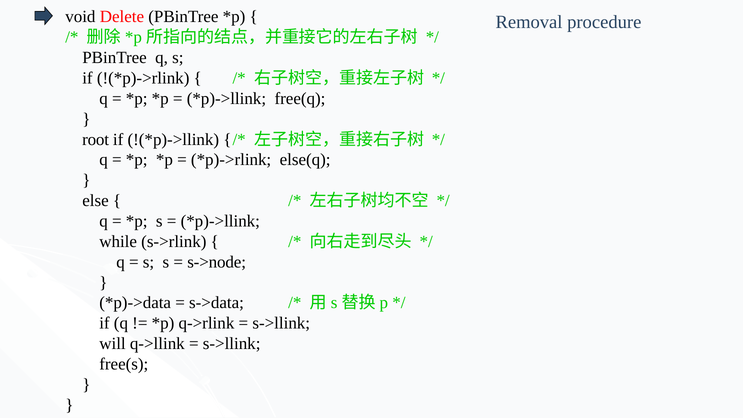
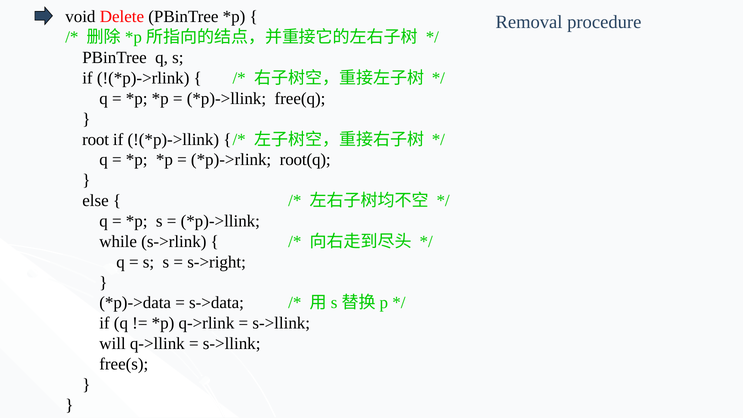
else(q: else(q -> root(q
s->node: s->node -> s->right
